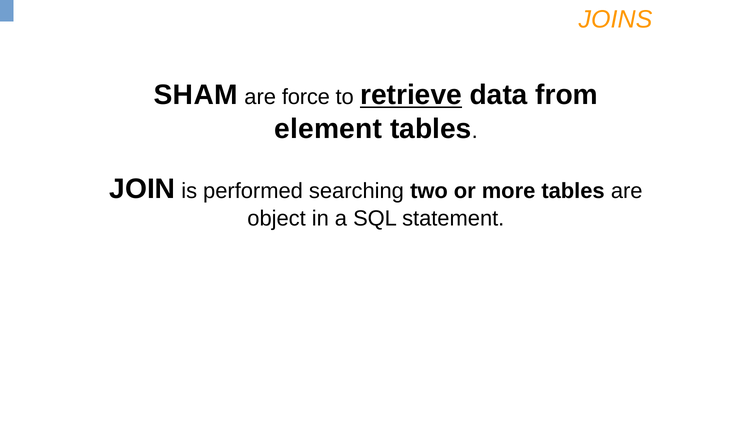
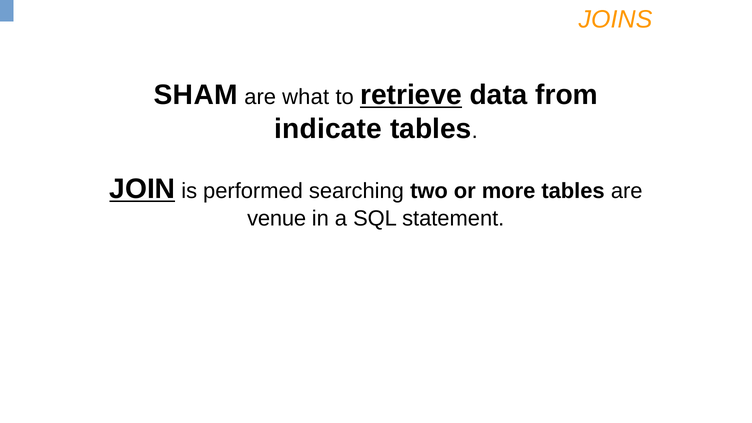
force: force -> what
element: element -> indicate
JOIN underline: none -> present
object: object -> venue
